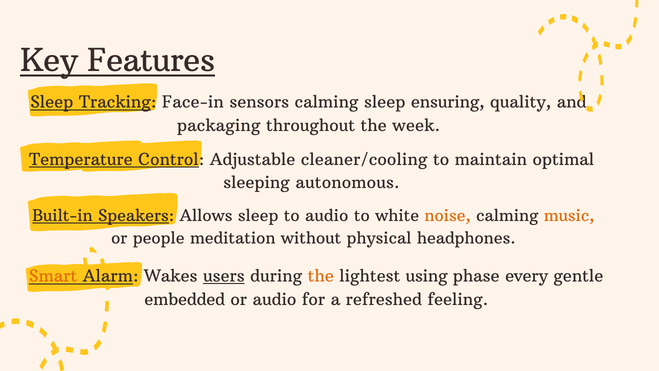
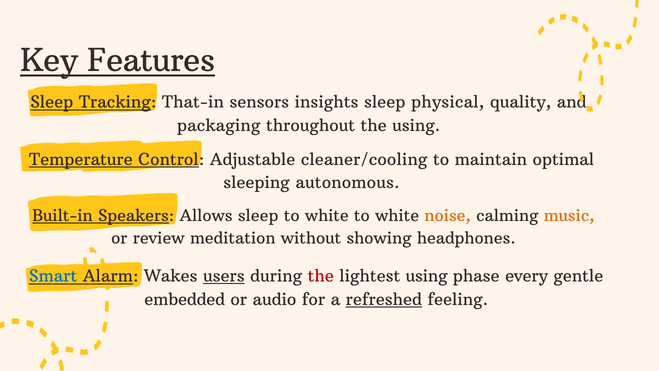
Face-in: Face-in -> That-in
sensors calming: calming -> insights
ensuring: ensuring -> physical
the week: week -> using
audio at (327, 216): audio -> white
people: people -> review
physical: physical -> showing
Smart colour: orange -> blue
the at (321, 276) colour: orange -> red
refreshed underline: none -> present
